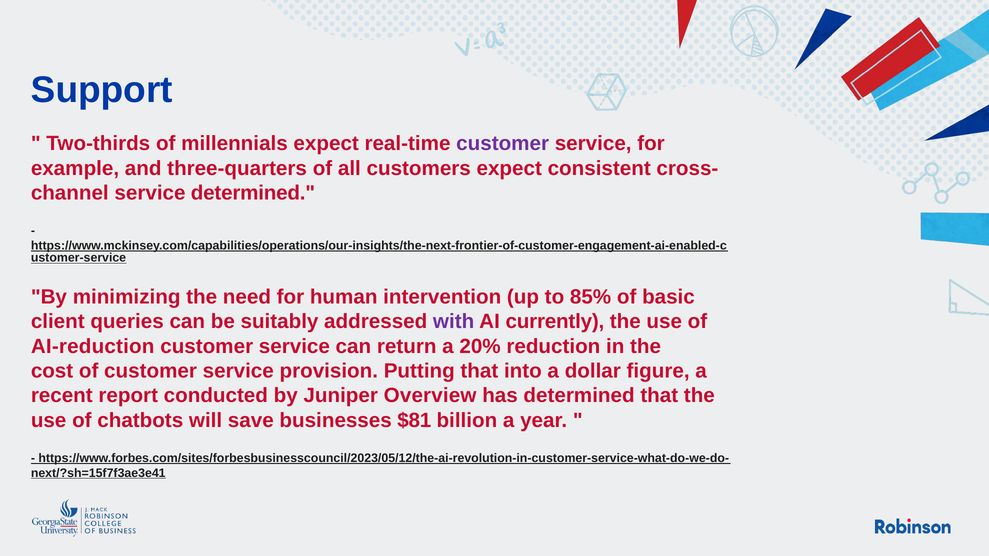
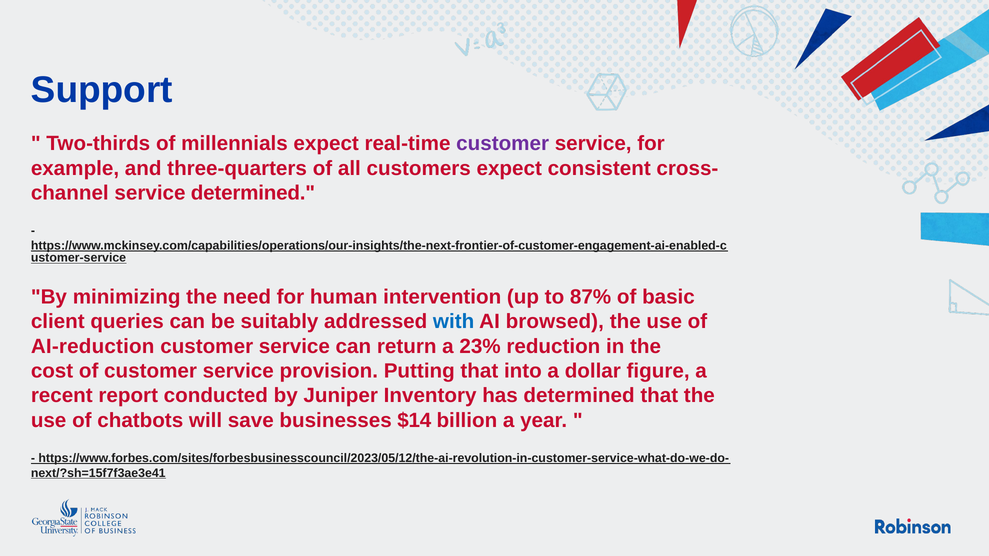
85%: 85% -> 87%
with colour: purple -> blue
currently: currently -> browsed
20%: 20% -> 23%
Overview: Overview -> Inventory
$81: $81 -> $14
